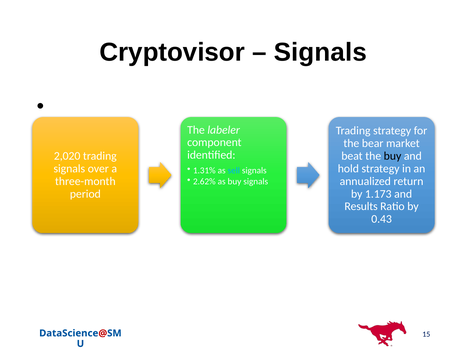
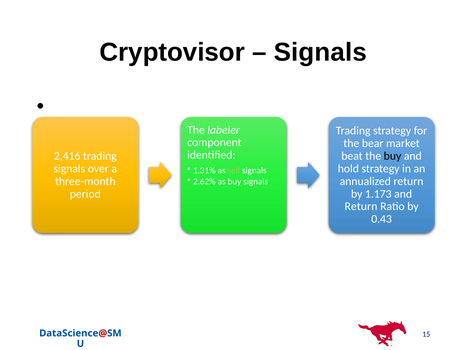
2,020: 2,020 -> 2,416
sell colour: light blue -> light green
Results at (361, 207): Results -> Return
